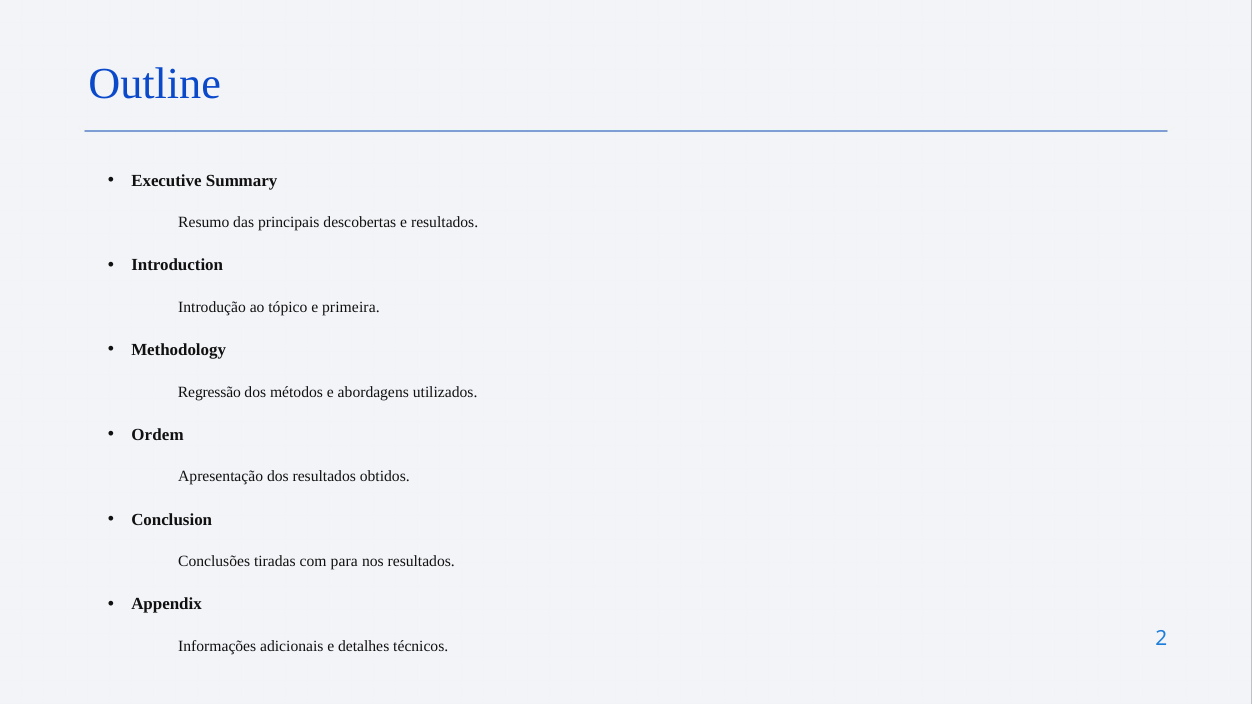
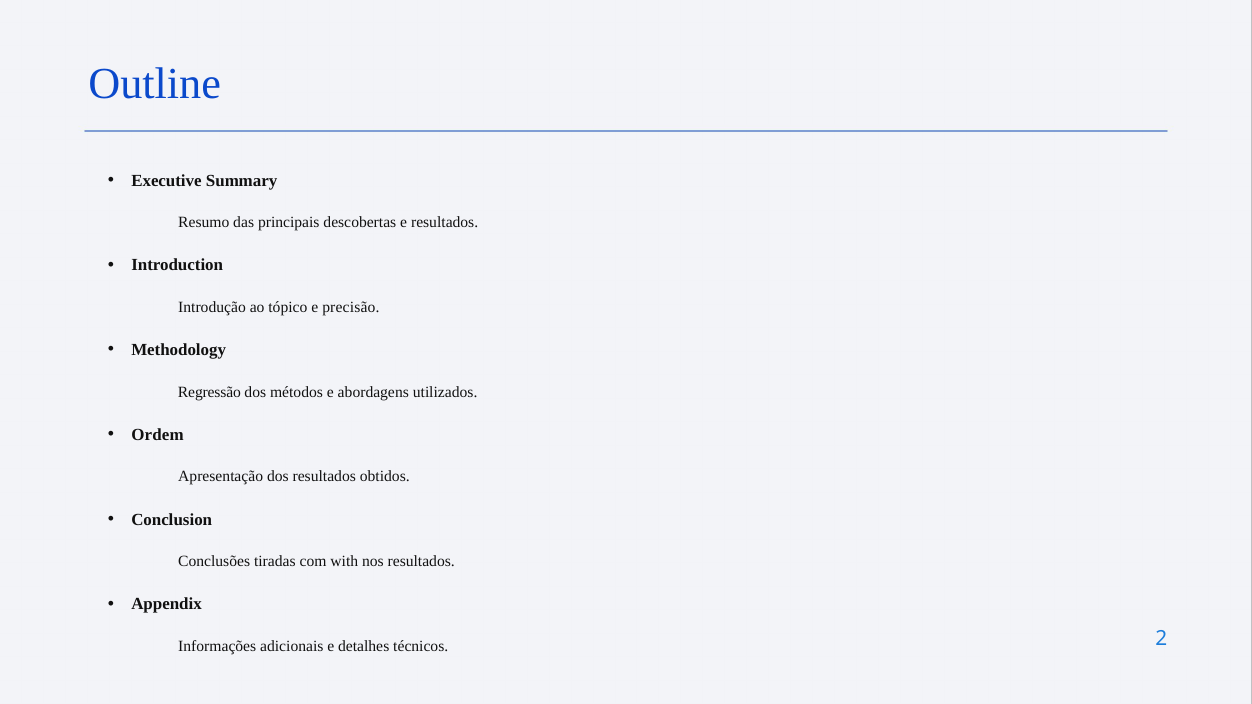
primeira: primeira -> precisão
para: para -> with
